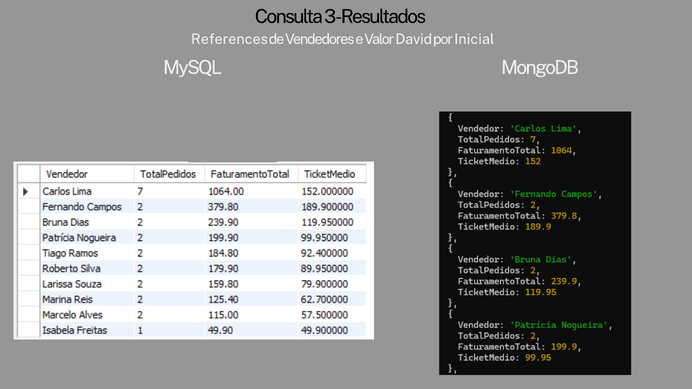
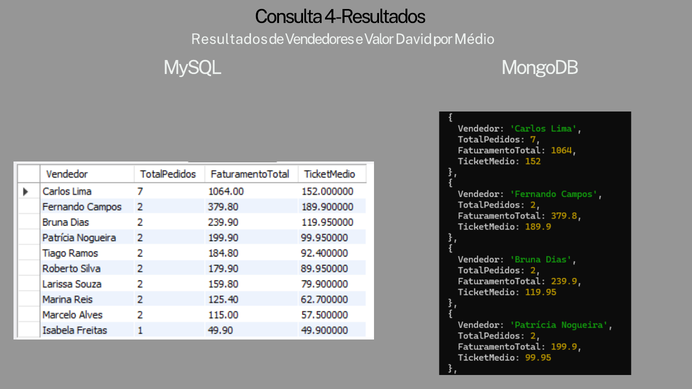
3: 3 -> 4
References at (229, 39): References -> Resultados
Inicial: Inicial -> Médio
